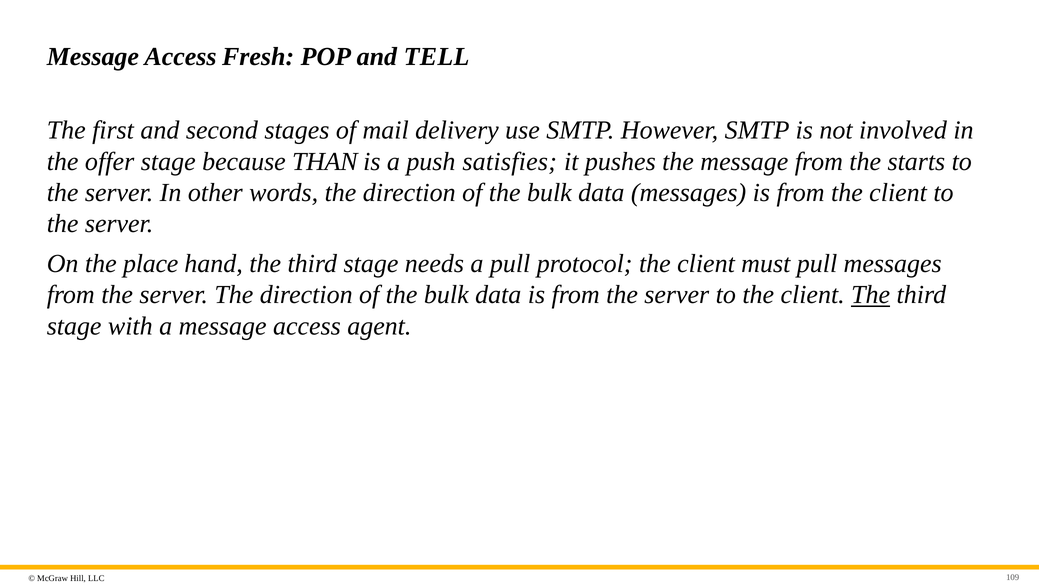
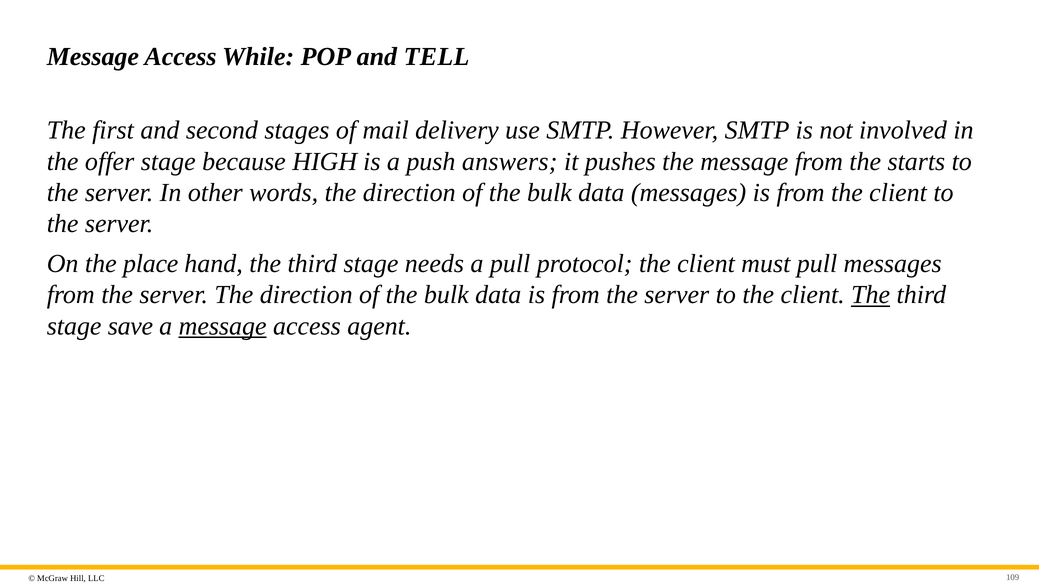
Fresh: Fresh -> While
THAN: THAN -> HIGH
satisfies: satisfies -> answers
with: with -> save
message at (223, 326) underline: none -> present
